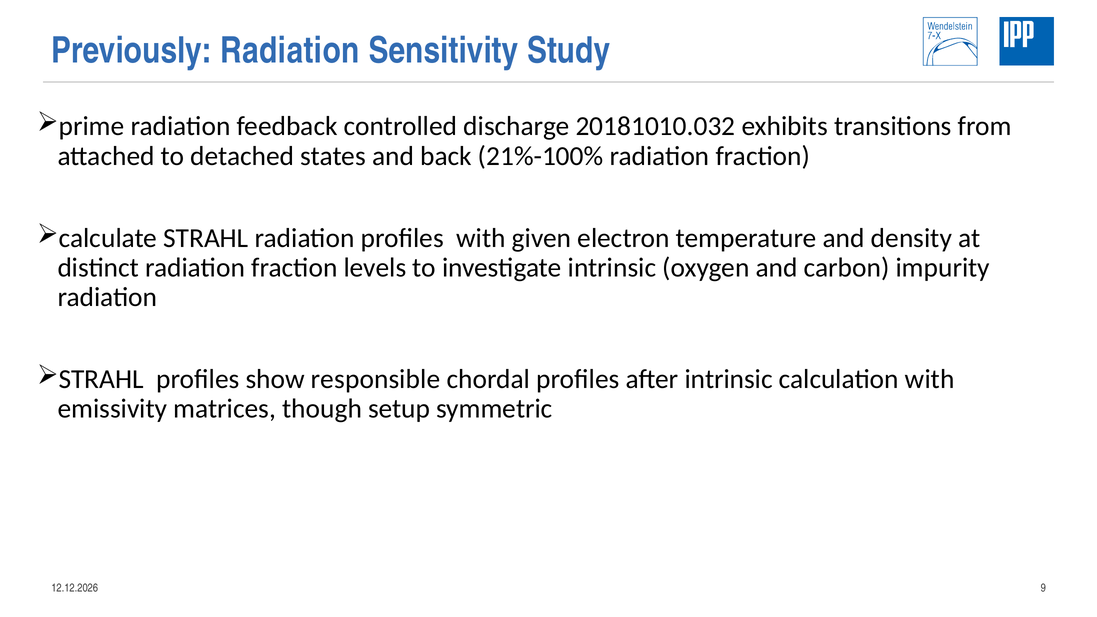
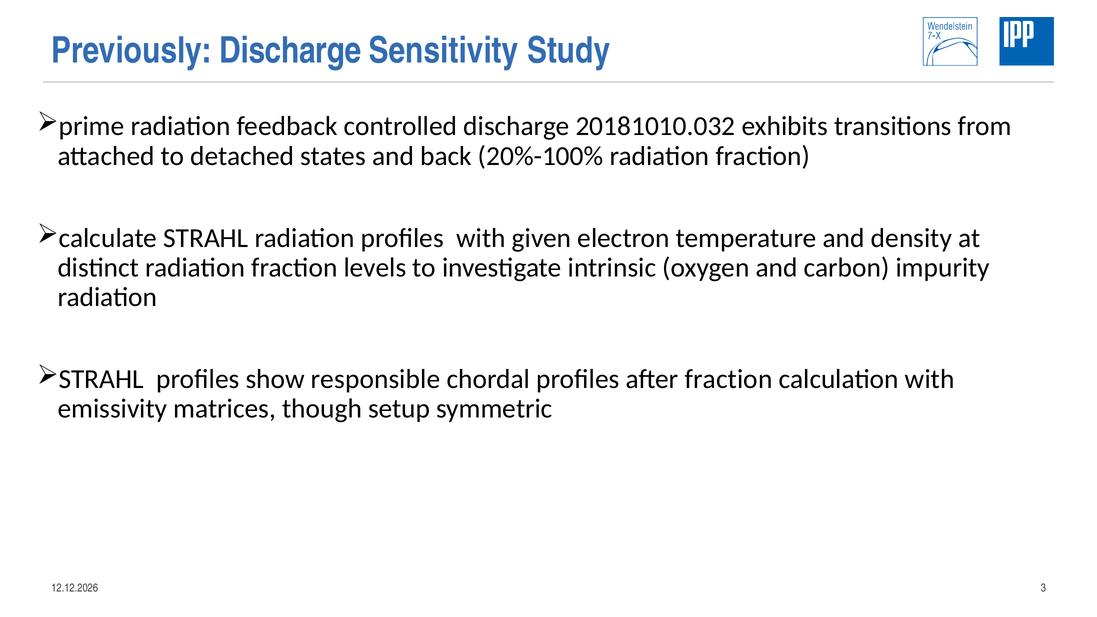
Previously Radiation: Radiation -> Discharge
21%-100%: 21%-100% -> 20%-100%
after intrinsic: intrinsic -> fraction
9: 9 -> 3
